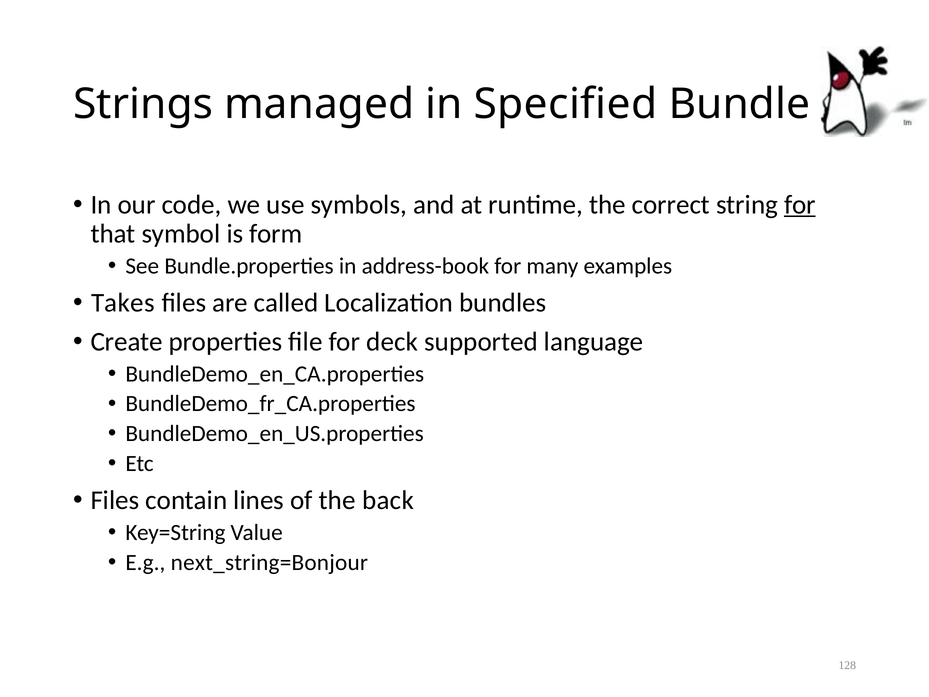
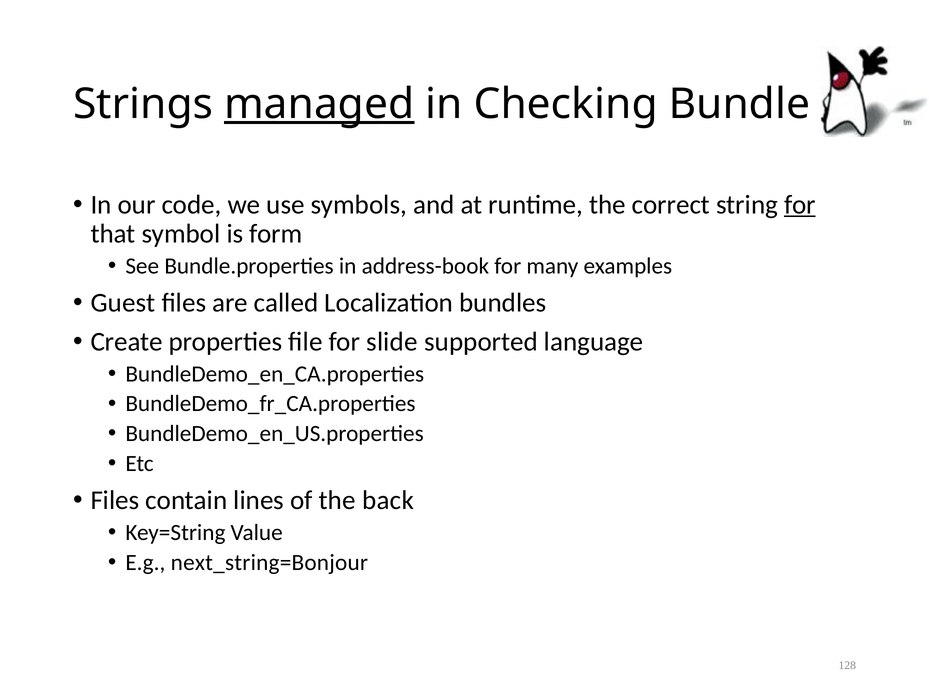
managed underline: none -> present
Specified: Specified -> Checking
Takes: Takes -> Guest
deck: deck -> slide
